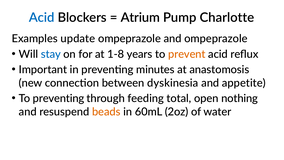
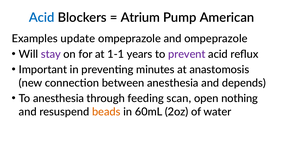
Charlotte: Charlotte -> American
stay colour: blue -> purple
1-8: 1-8 -> 1-1
prevent colour: orange -> purple
between dyskinesia: dyskinesia -> anesthesia
appetite: appetite -> depends
To preventing: preventing -> anesthesia
total: total -> scan
